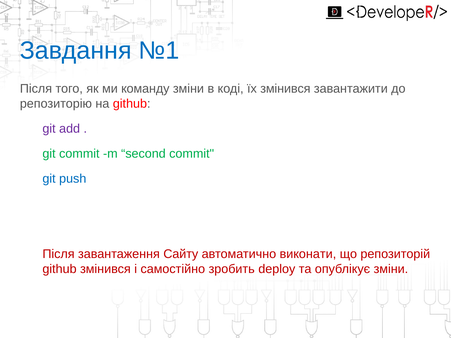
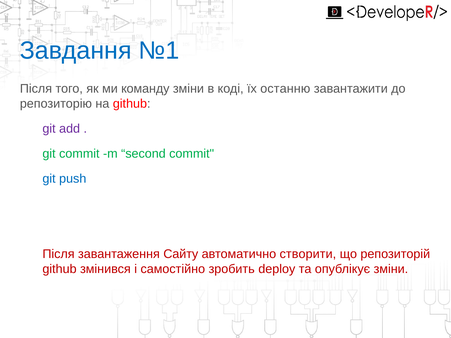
їх змінився: змінився -> останню
виконати: виконати -> створити
